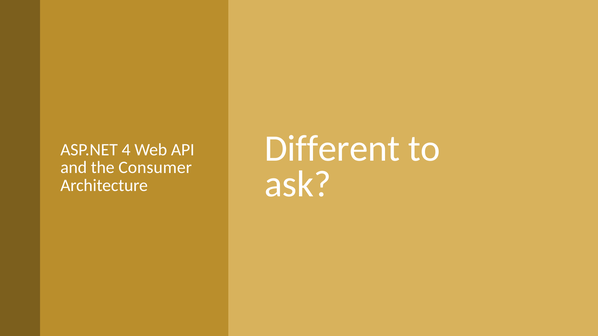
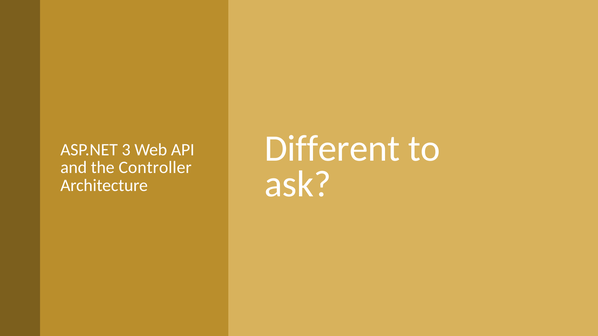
4: 4 -> 3
Consumer: Consumer -> Controller
